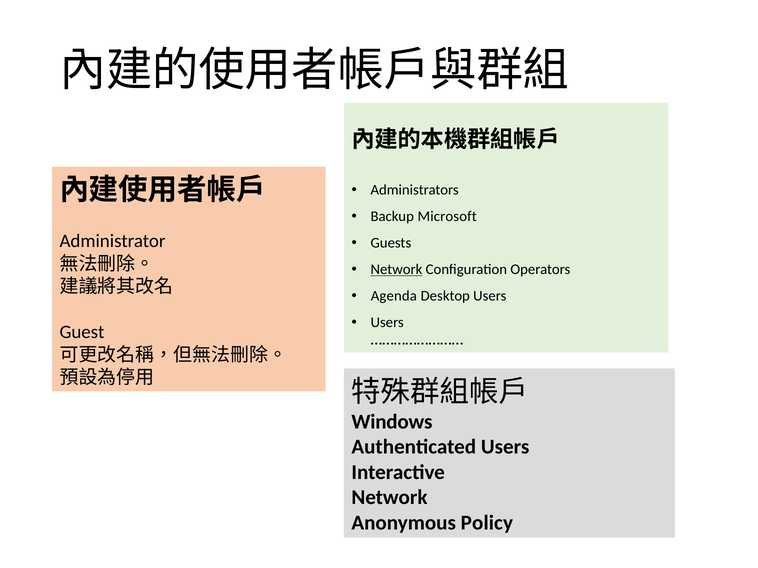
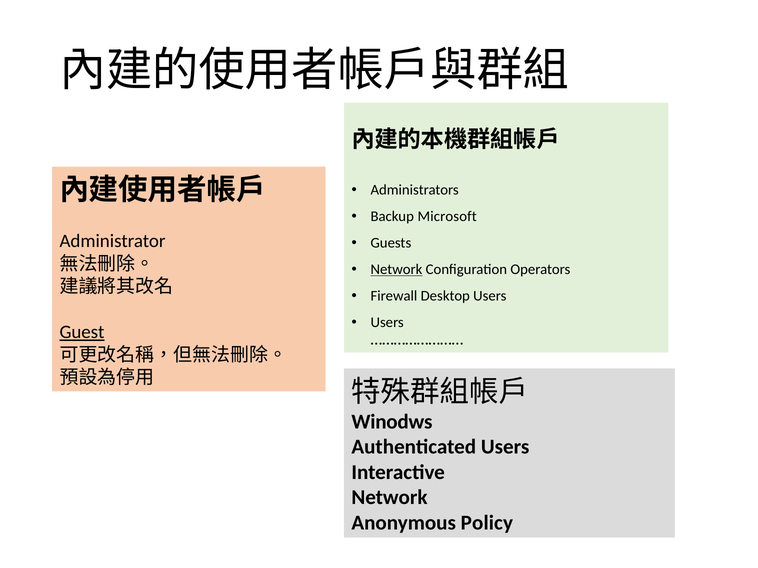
Agenda: Agenda -> Firewall
Guest underline: none -> present
Windows: Windows -> Winodws
